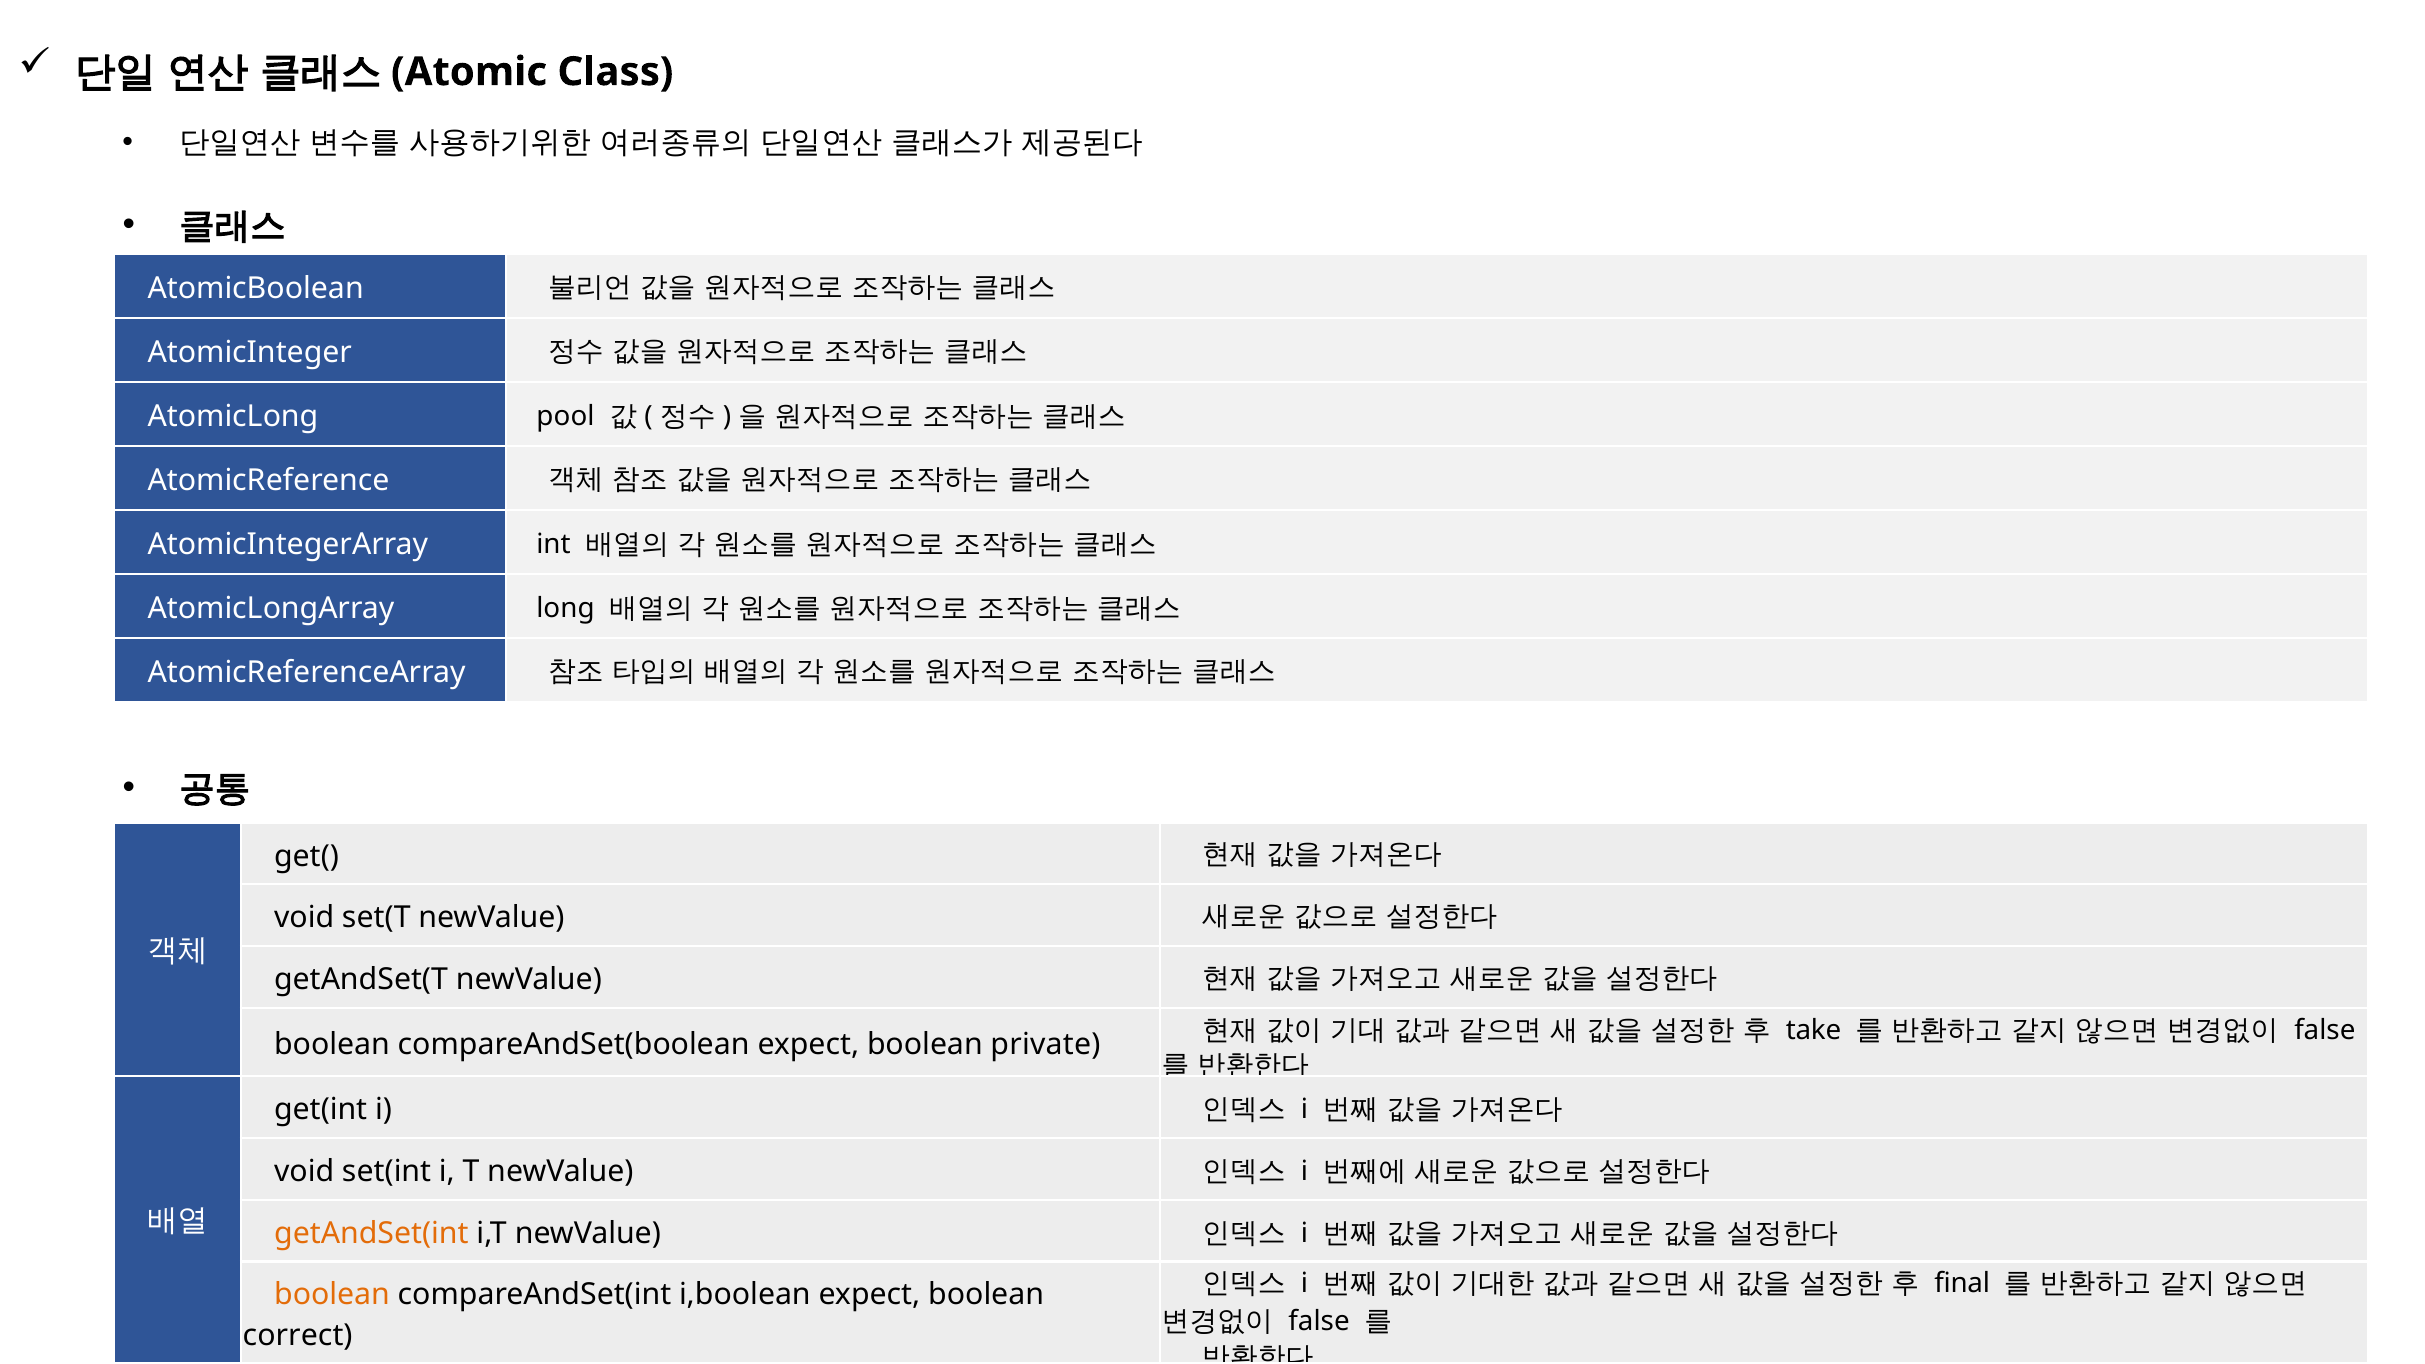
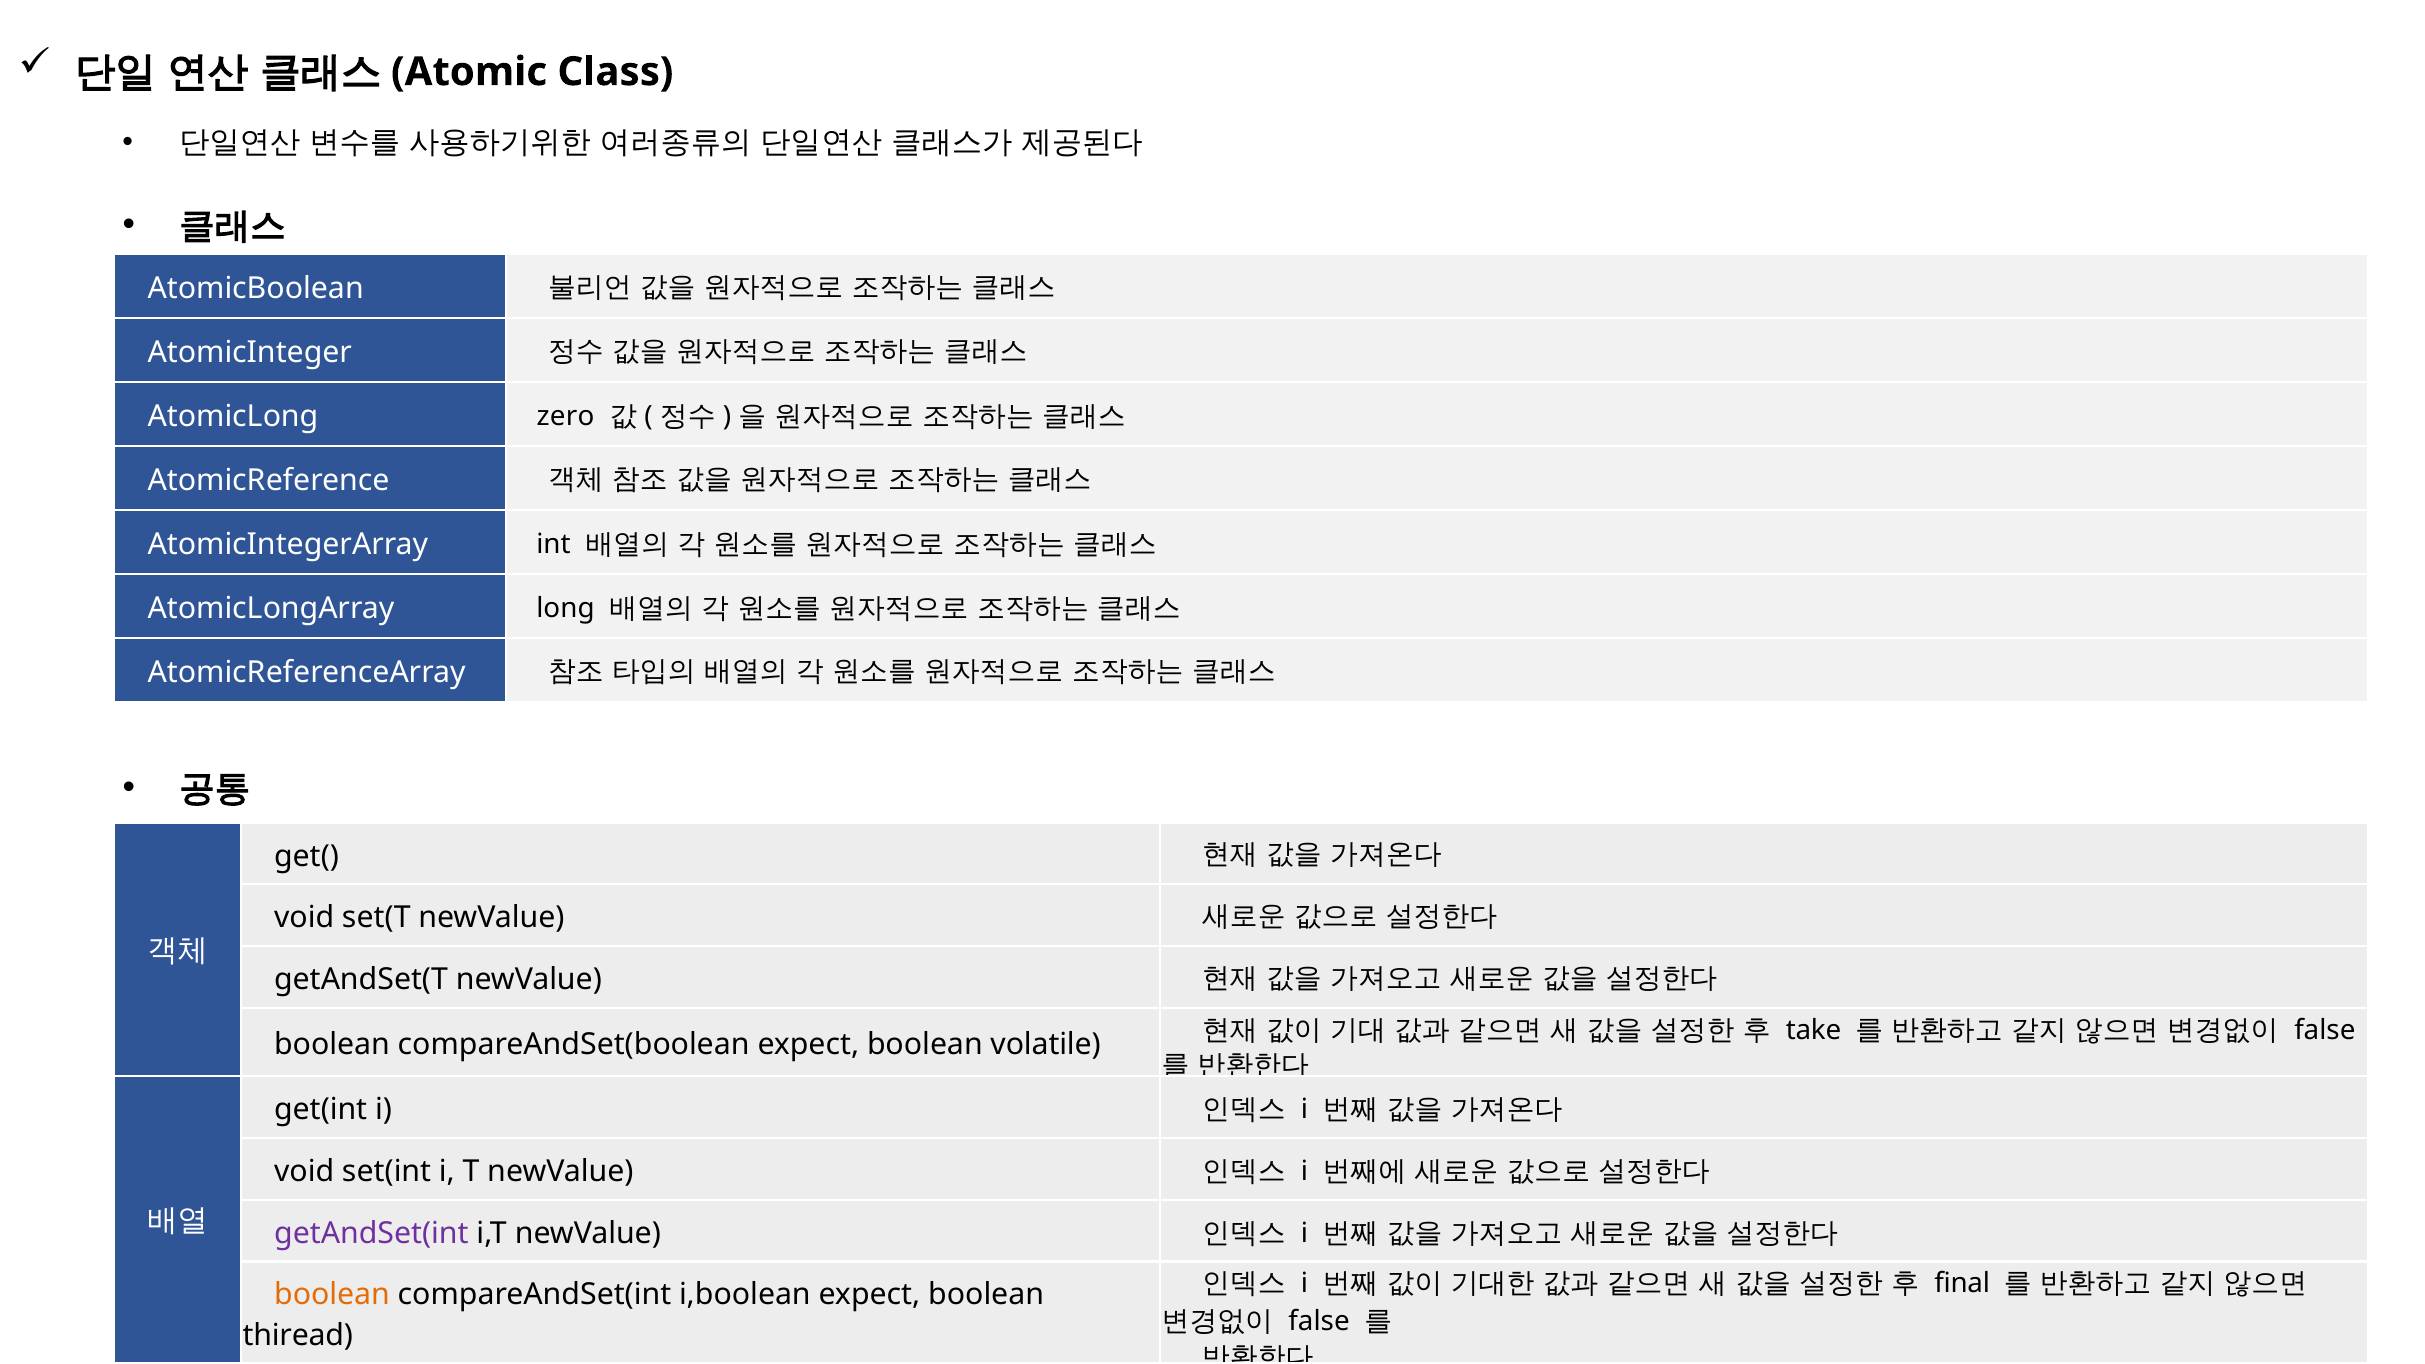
pool: pool -> zero
private: private -> volatile
getAndSet(int colour: orange -> purple
correct: correct -> thiread
